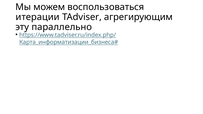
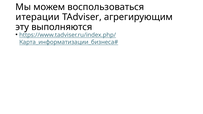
параллельно: параллельно -> выполняются
